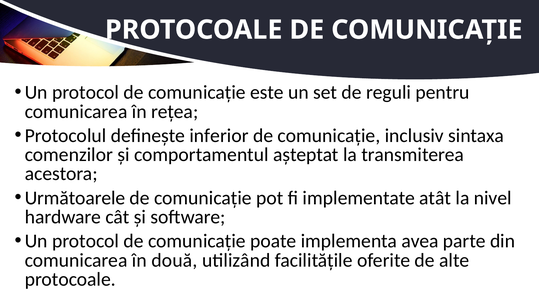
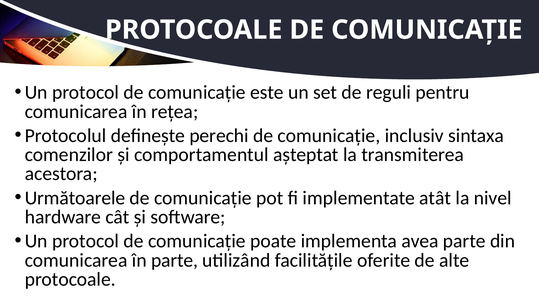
inferior: inferior -> perechi
în două: două -> parte
